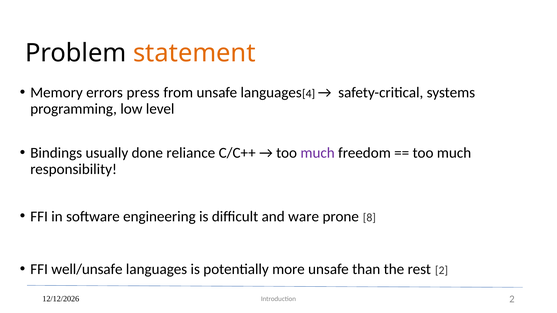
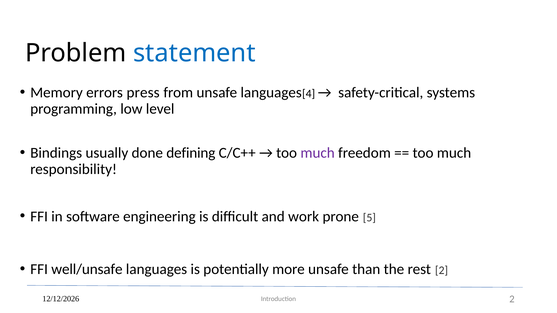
statement colour: orange -> blue
reliance: reliance -> defining
ware: ware -> work
8: 8 -> 5
